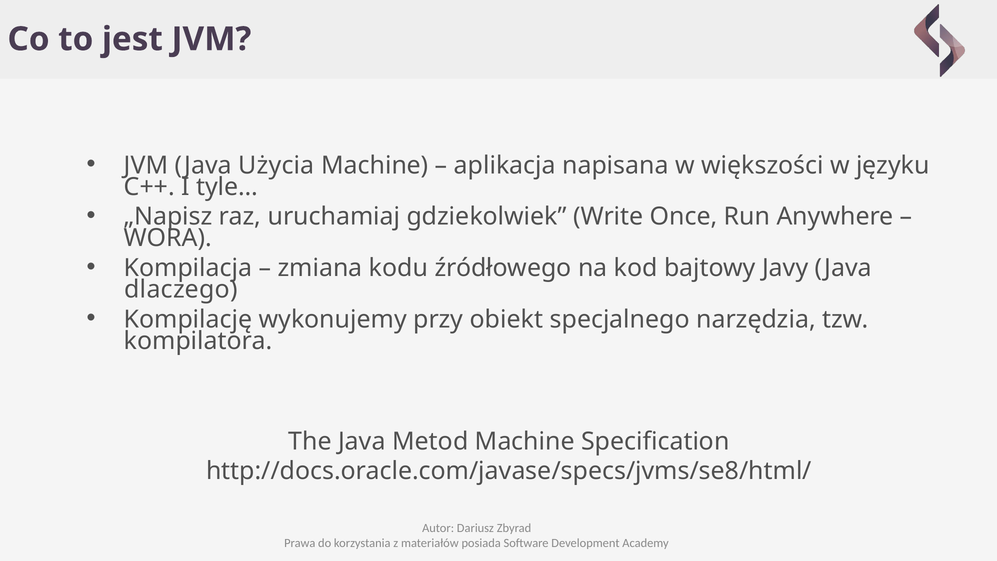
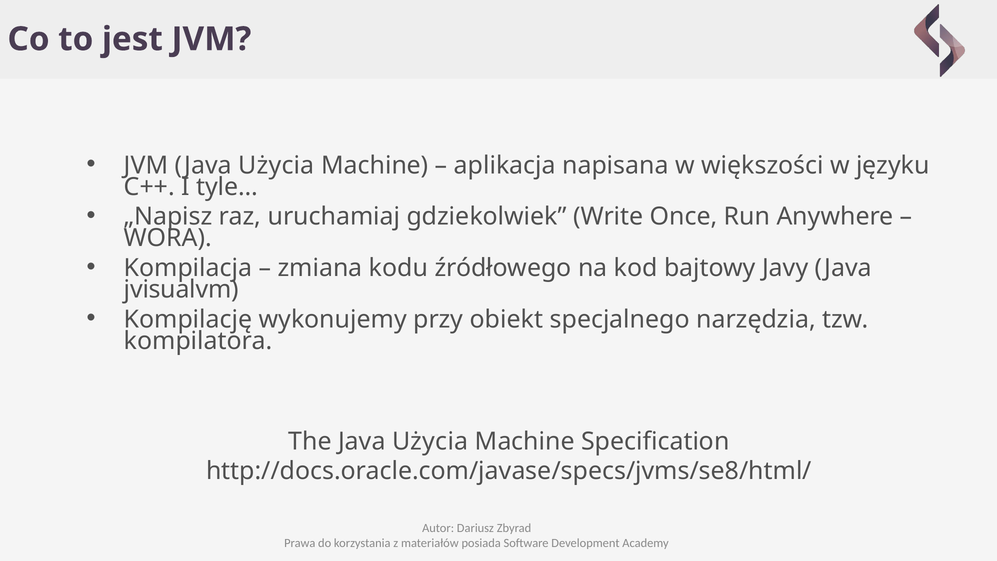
dlaczego: dlaczego -> jvisualvm
The Java Metod: Metod -> Użycia
